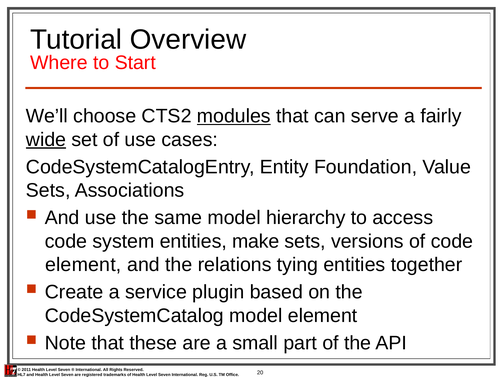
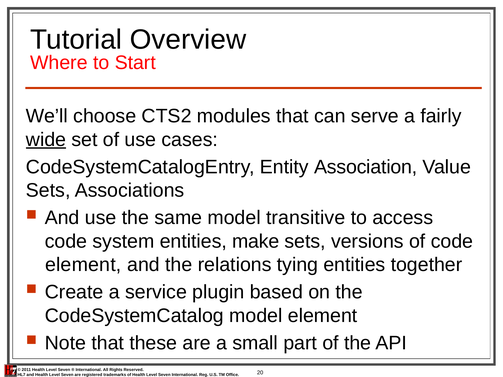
modules underline: present -> none
Foundation: Foundation -> Association
hierarchy: hierarchy -> transitive
